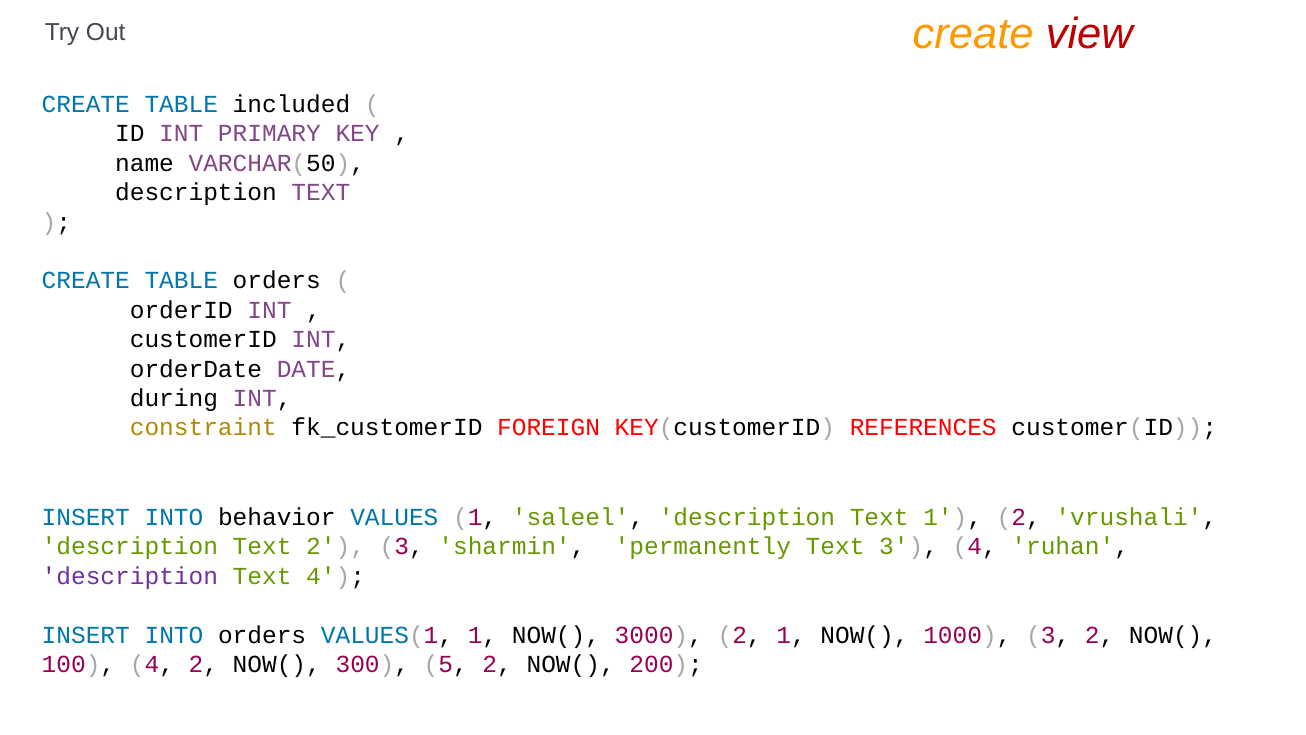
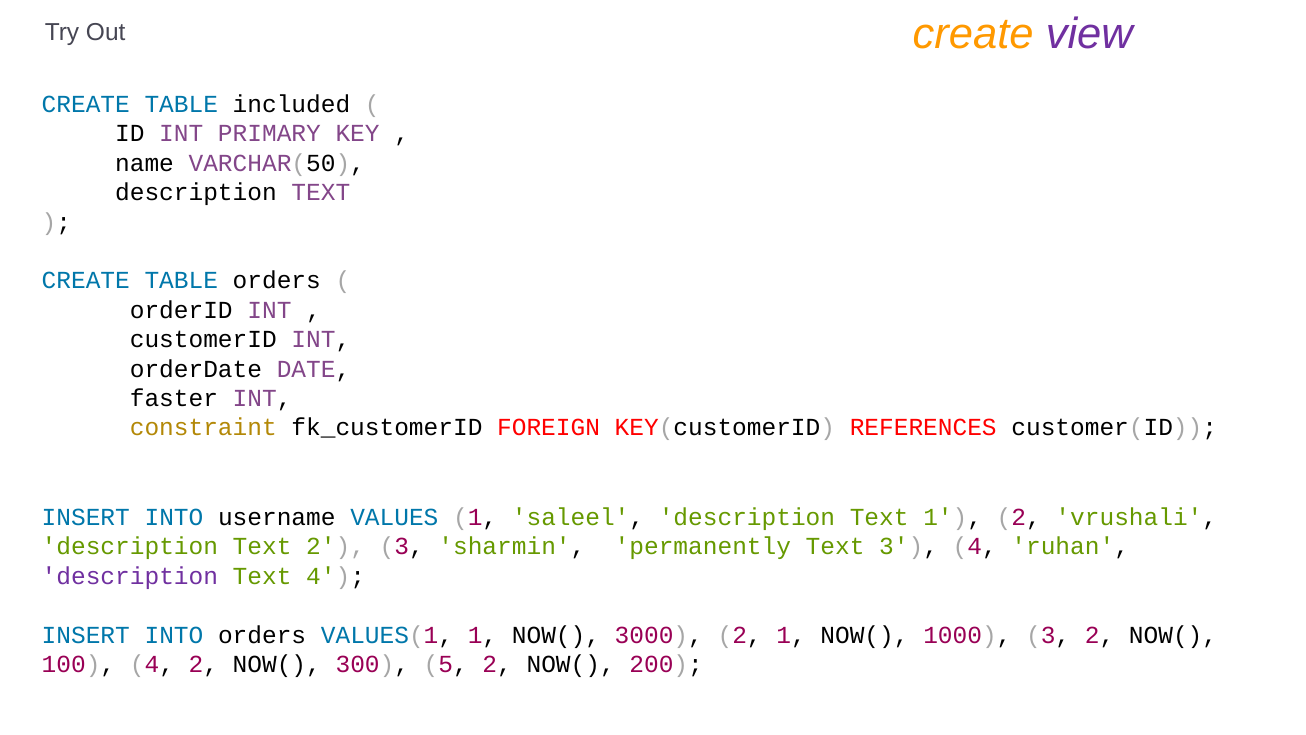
view colour: red -> purple
during: during -> faster
behavior: behavior -> username
